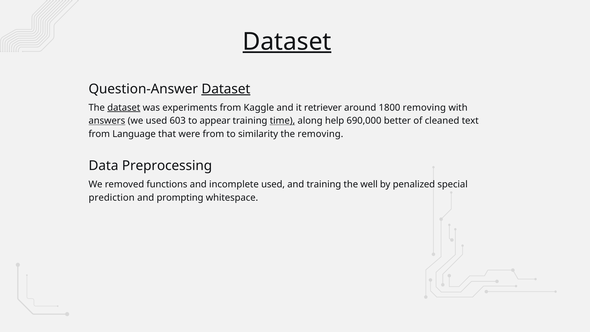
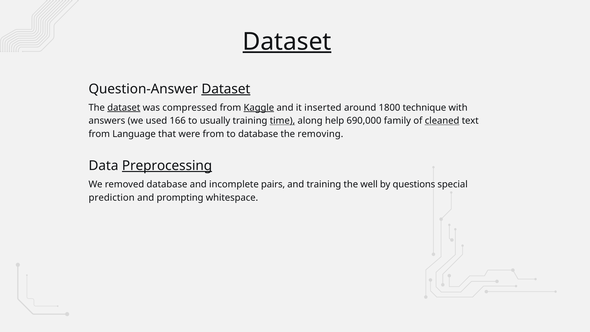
experiments: experiments -> compressed
Kaggle underline: none -> present
retriever: retriever -> inserted
1800 removing: removing -> technique
answers underline: present -> none
603: 603 -> 166
appear: appear -> usually
better: better -> family
cleaned underline: none -> present
to similarity: similarity -> database
Preprocessing underline: none -> present
removed functions: functions -> database
incomplete used: used -> pairs
penalized: penalized -> questions
